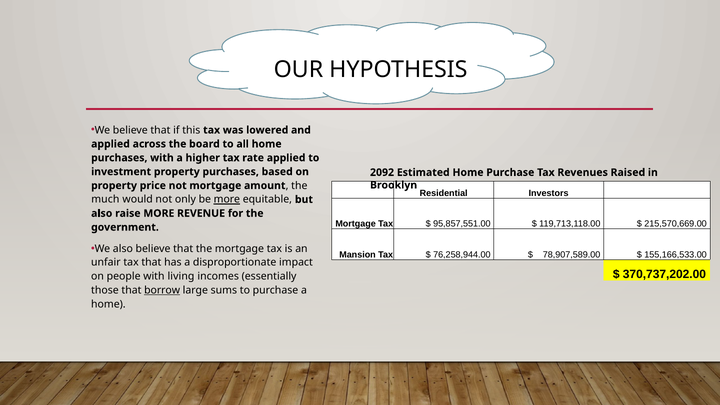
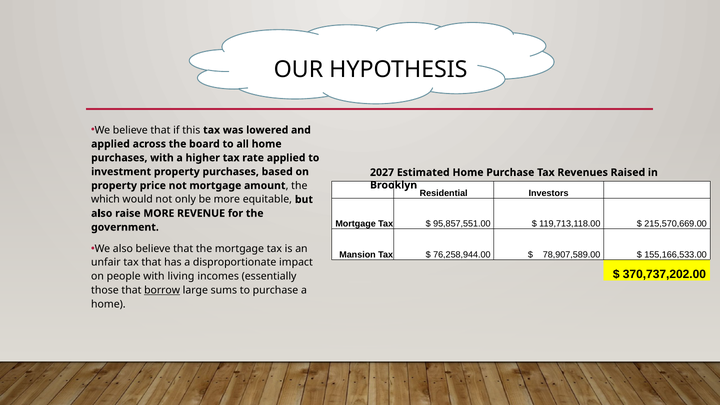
2092: 2092 -> 2027
much: much -> which
more at (227, 199) underline: present -> none
